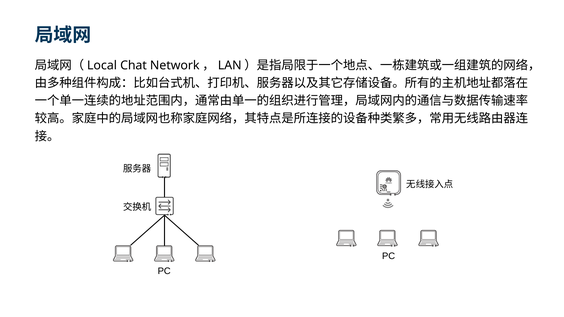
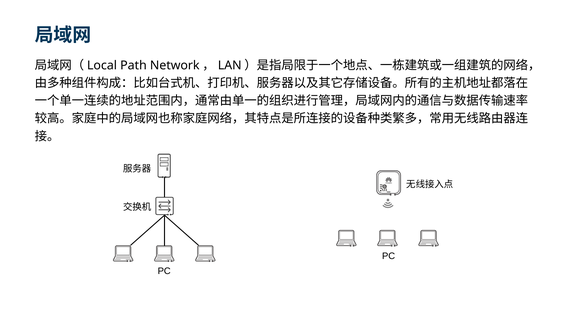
Chat: Chat -> Path
